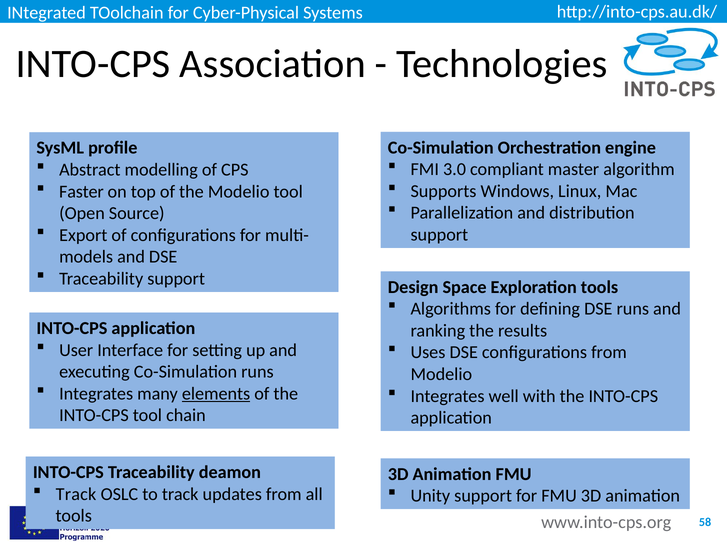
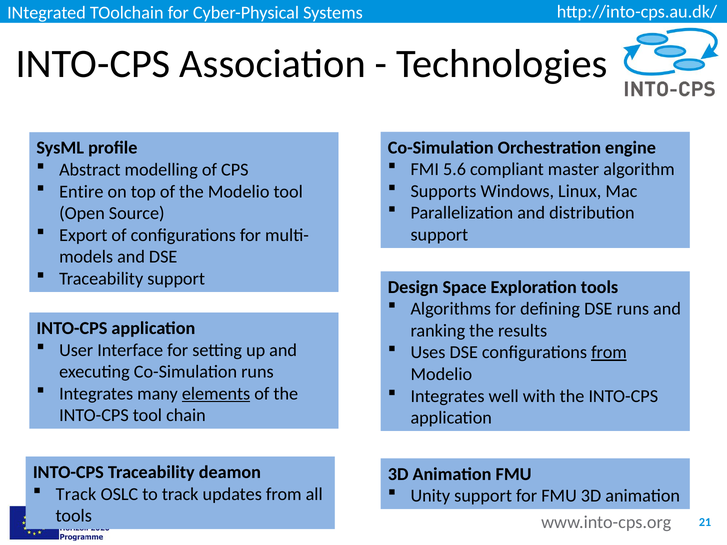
3.0: 3.0 -> 5.6
Faster: Faster -> Entire
from at (609, 353) underline: none -> present
58: 58 -> 21
